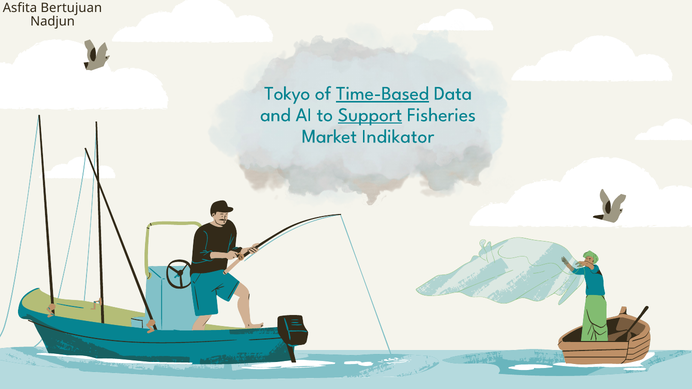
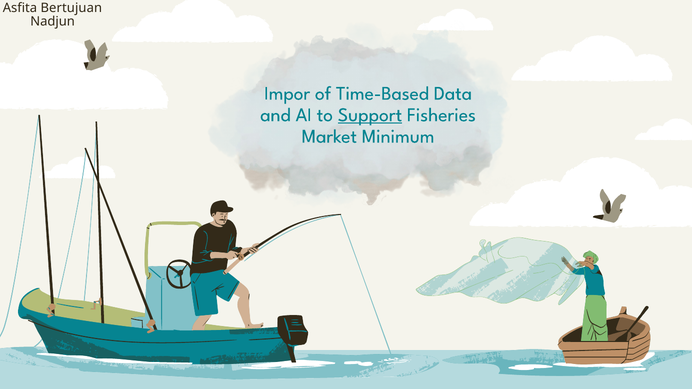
Tokyo: Tokyo -> Impor
Time-Based underline: present -> none
Indikator: Indikator -> Minimum
